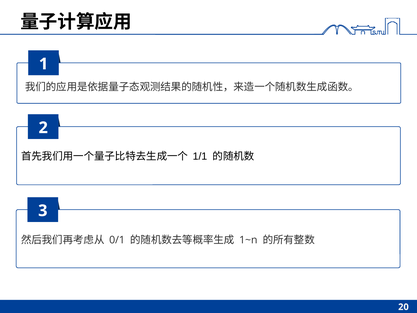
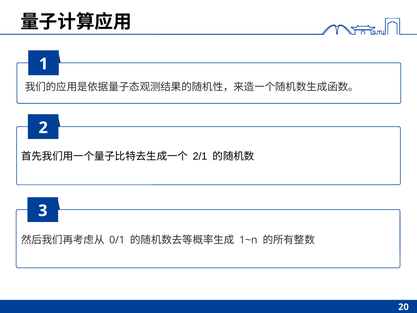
1/1: 1/1 -> 2/1
